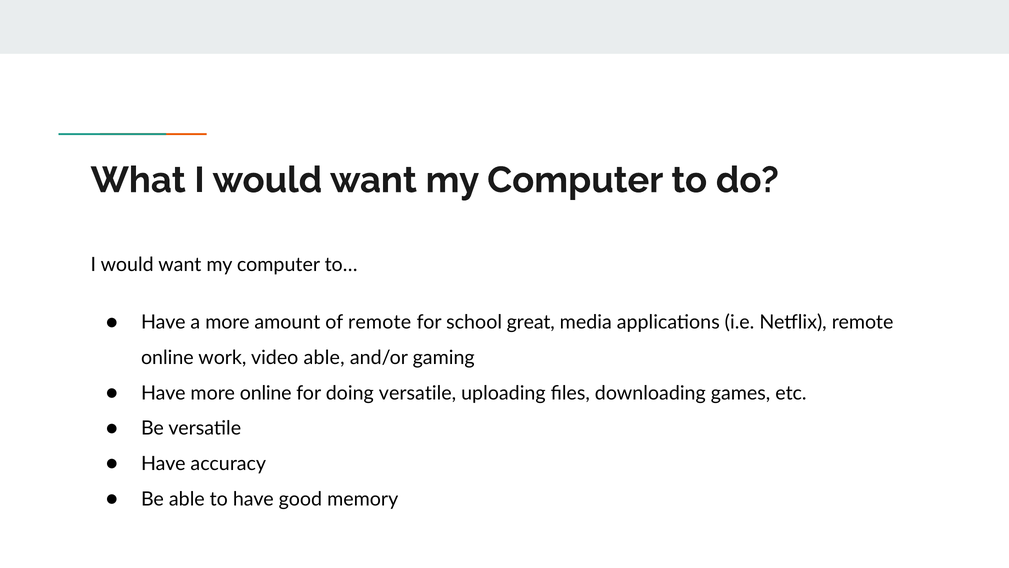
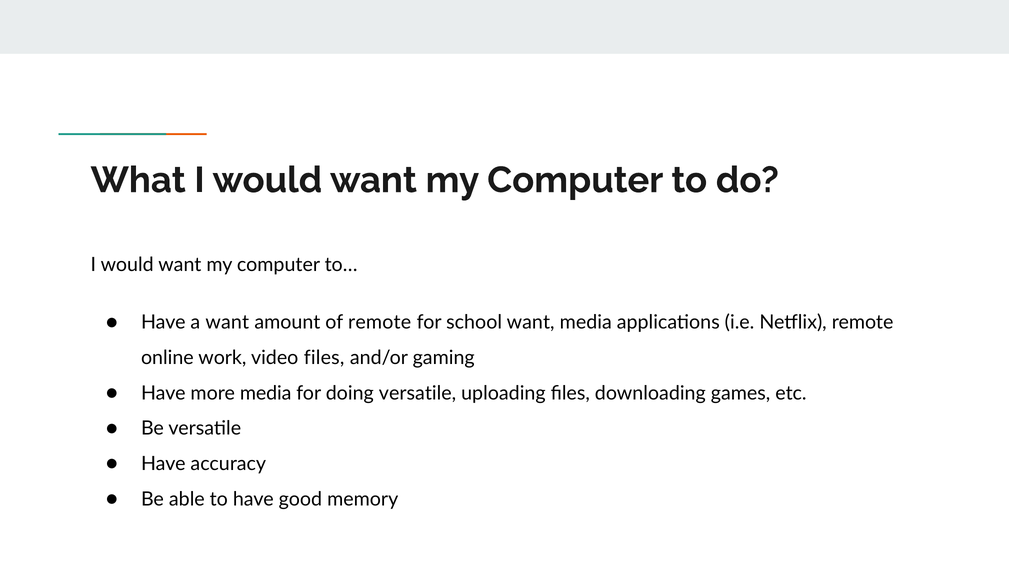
a more: more -> want
school great: great -> want
video able: able -> files
more online: online -> media
